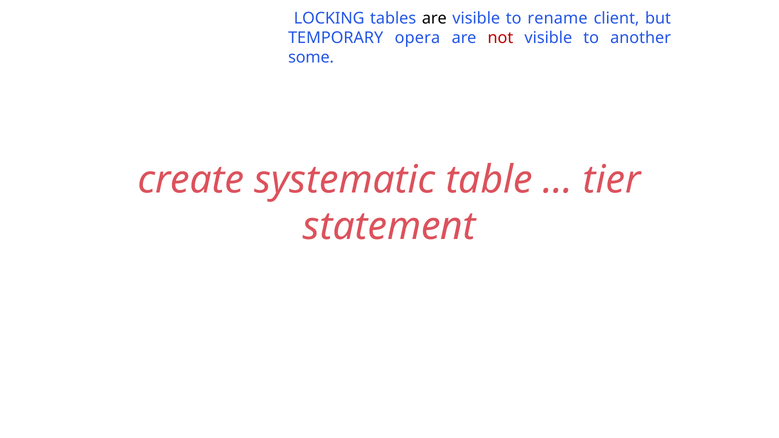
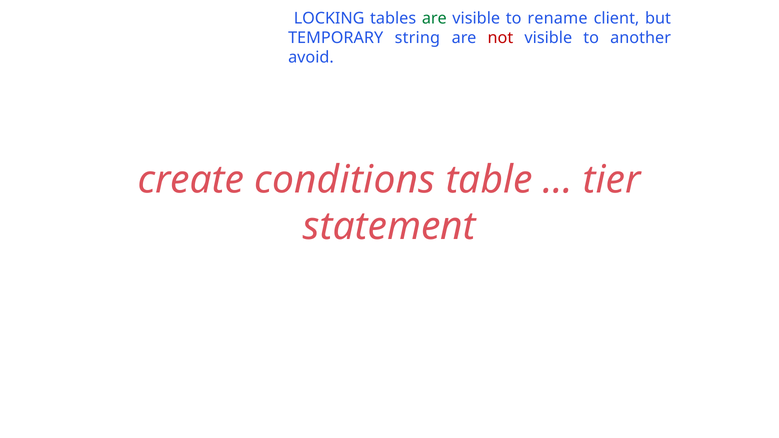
are at (434, 19) colour: black -> green
opera: opera -> string
some: some -> avoid
systematic: systematic -> conditions
